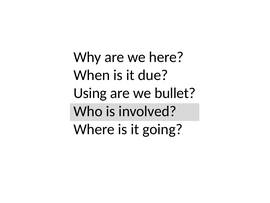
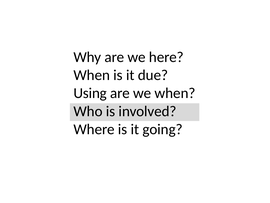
we bullet: bullet -> when
